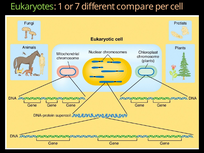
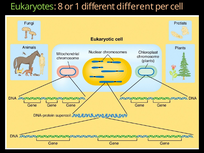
1: 1 -> 8
7: 7 -> 1
different compare: compare -> different
